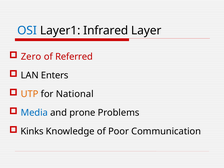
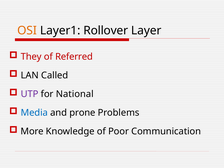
OSI colour: blue -> orange
Infrared: Infrared -> Rollover
Zero: Zero -> They
Enters: Enters -> Called
UTP colour: orange -> purple
Kinks: Kinks -> More
